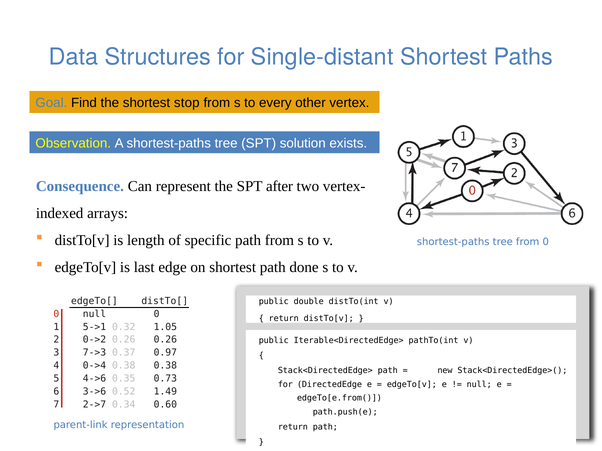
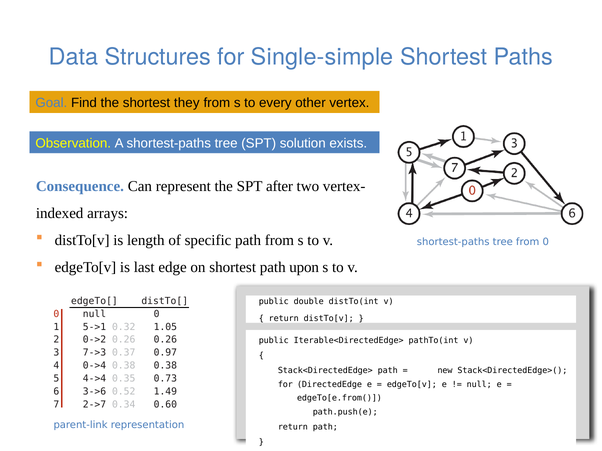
Single-distant: Single-distant -> Single-simple
stop: stop -> they
done: done -> upon
4->6: 4->6 -> 4->4
